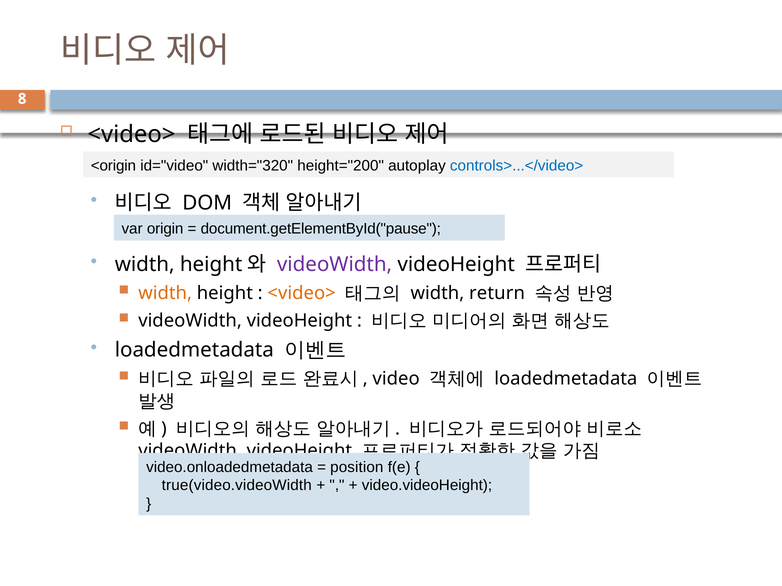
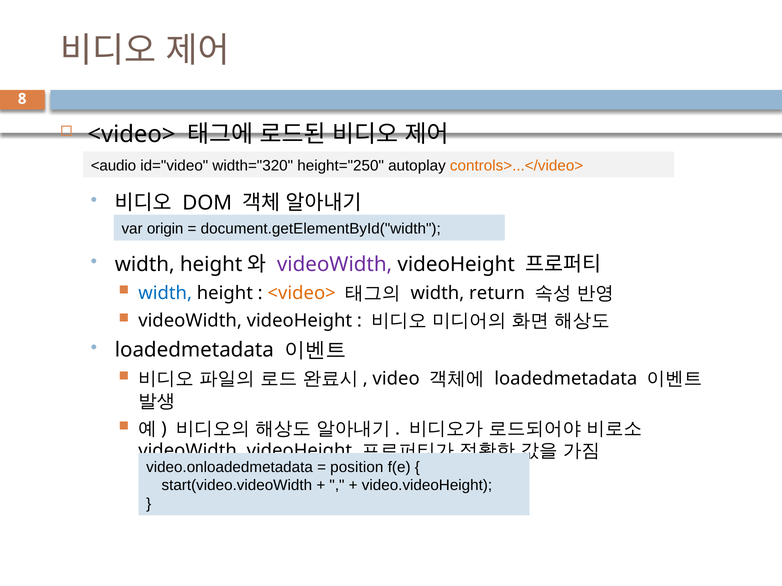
<origin: <origin -> <audio
height="200: height="200 -> height="250
controls>...</video> colour: blue -> orange
document.getElementById("pause: document.getElementById("pause -> document.getElementById("width
width at (165, 293) colour: orange -> blue
true(video.videoWidth: true(video.videoWidth -> start(video.videoWidth
